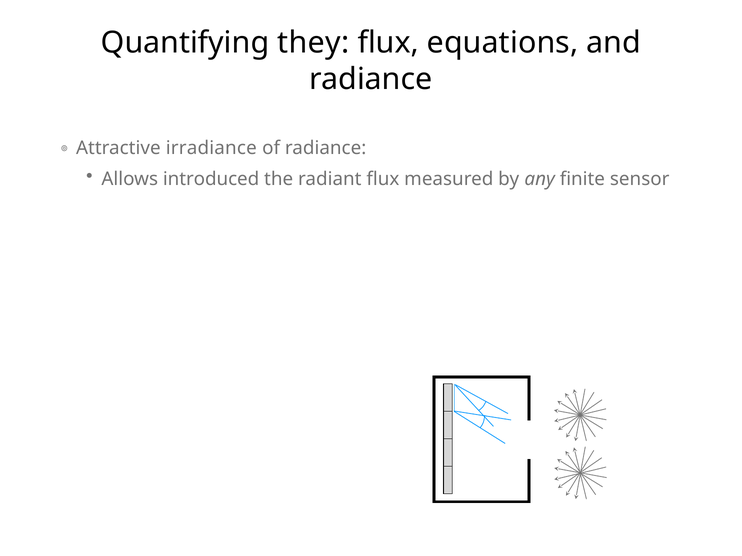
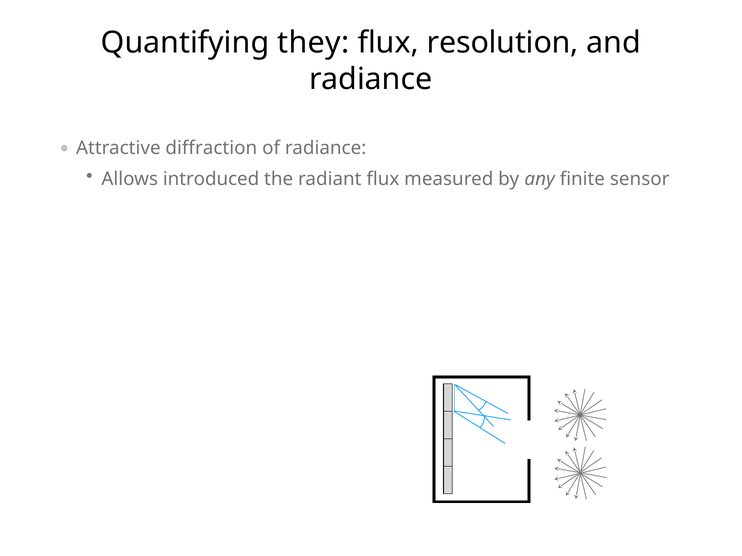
equations: equations -> resolution
irradiance: irradiance -> diffraction
